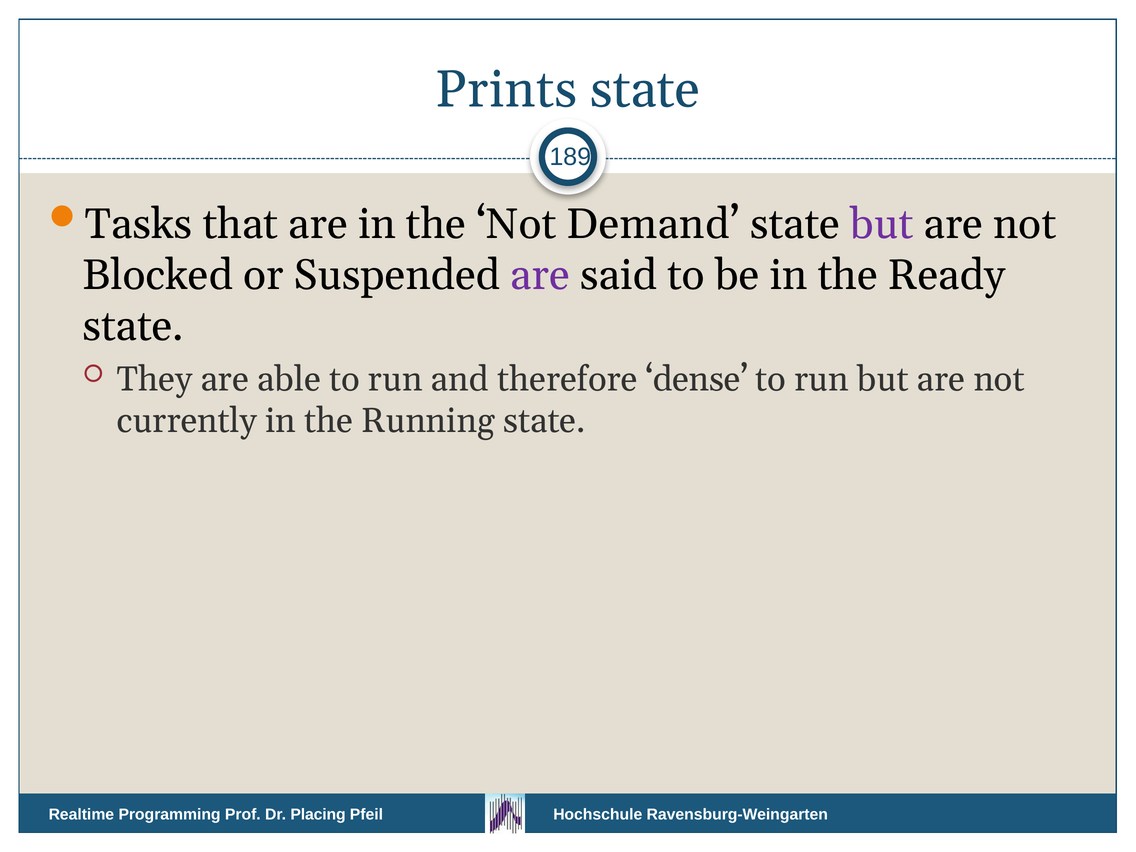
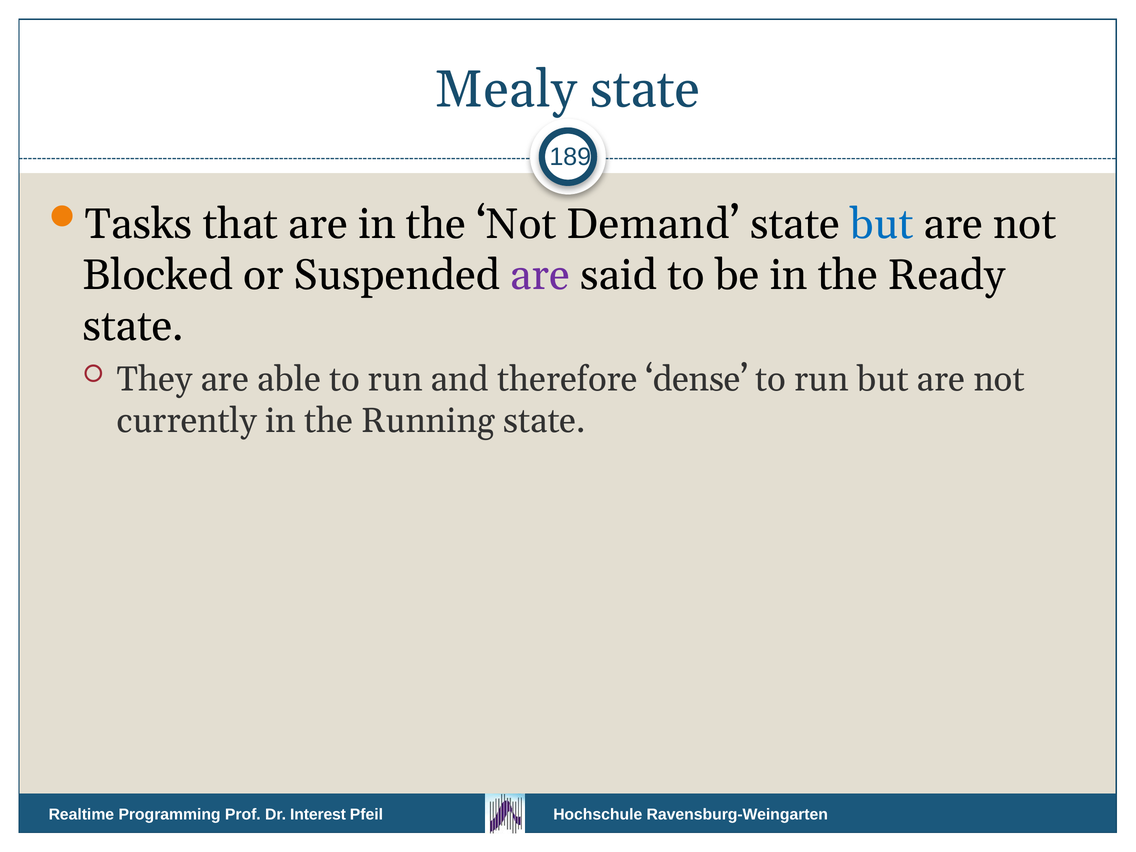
Prints: Prints -> Mealy
but at (882, 224) colour: purple -> blue
Placing: Placing -> Interest
